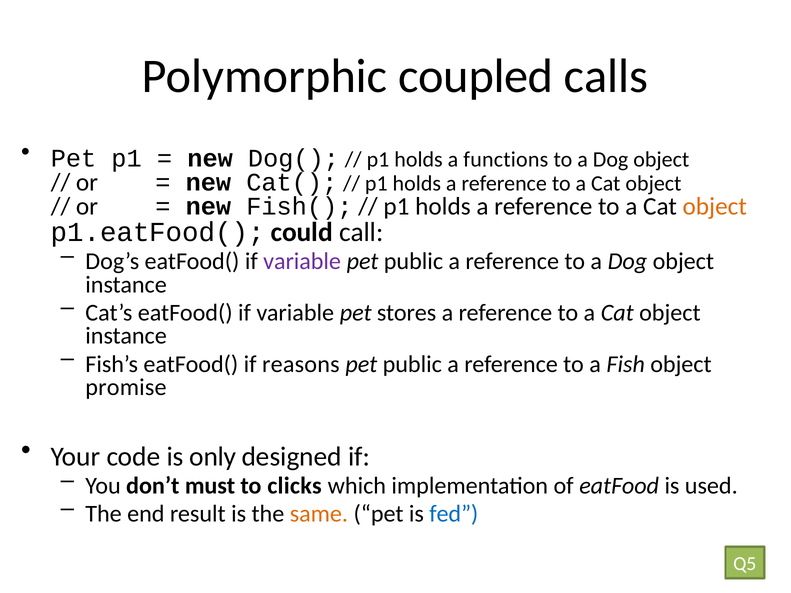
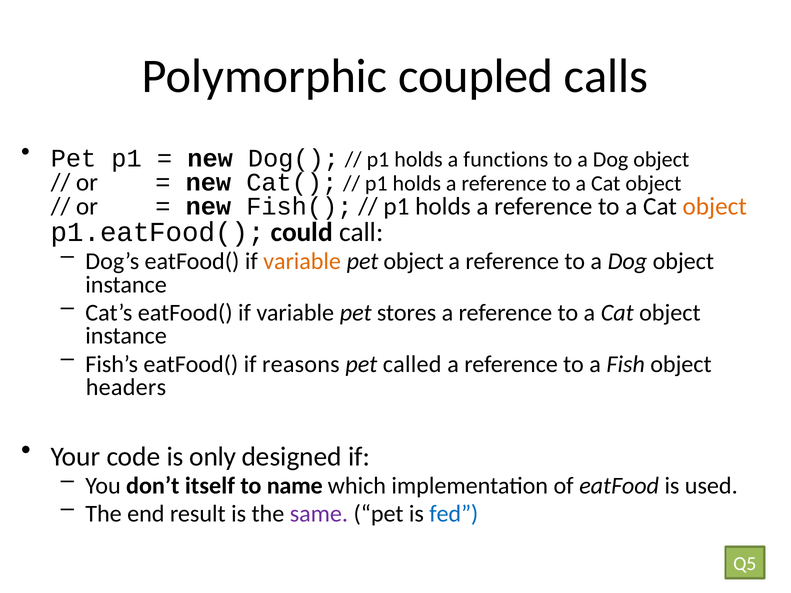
variable at (302, 262) colour: purple -> orange
public at (413, 262): public -> object
public at (412, 364): public -> called
promise: promise -> headers
must: must -> itself
clicks: clicks -> name
same colour: orange -> purple
